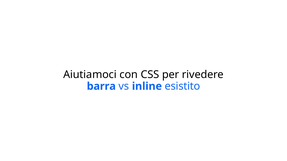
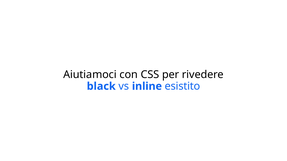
barra: barra -> black
